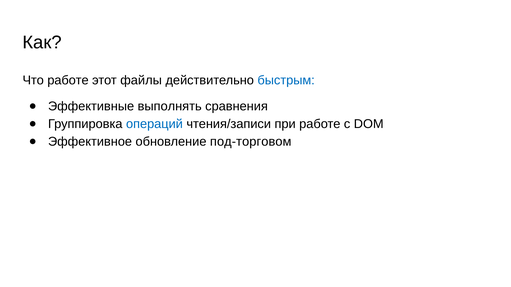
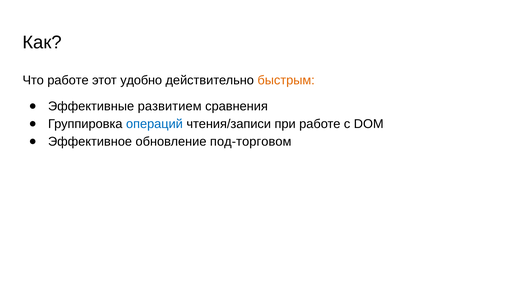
файлы: файлы -> удобно
быстрым colour: blue -> orange
выполнять: выполнять -> развитием
